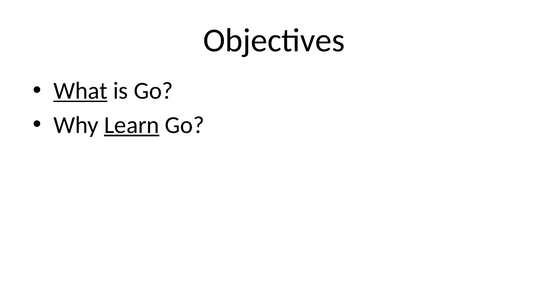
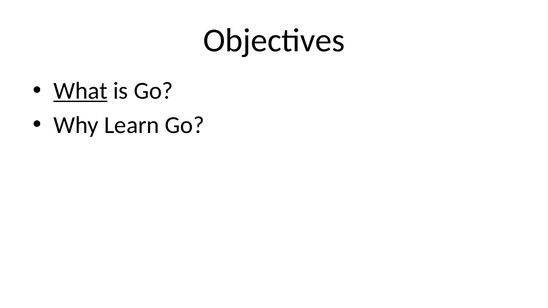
Learn underline: present -> none
